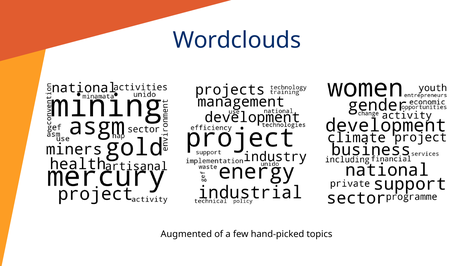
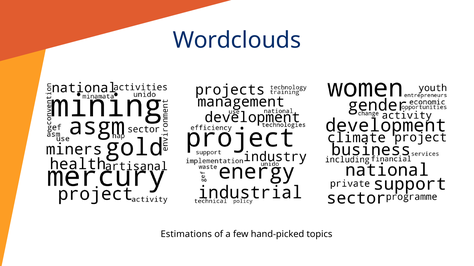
Augmented: Augmented -> Estimations
